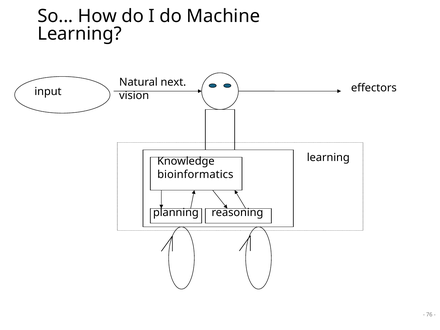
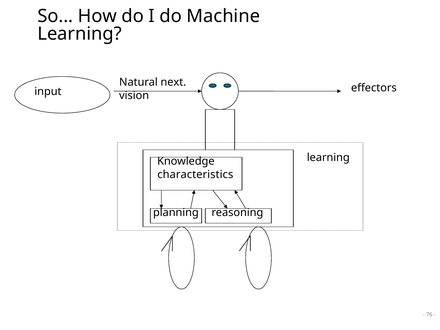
bioinformatics: bioinformatics -> characteristics
